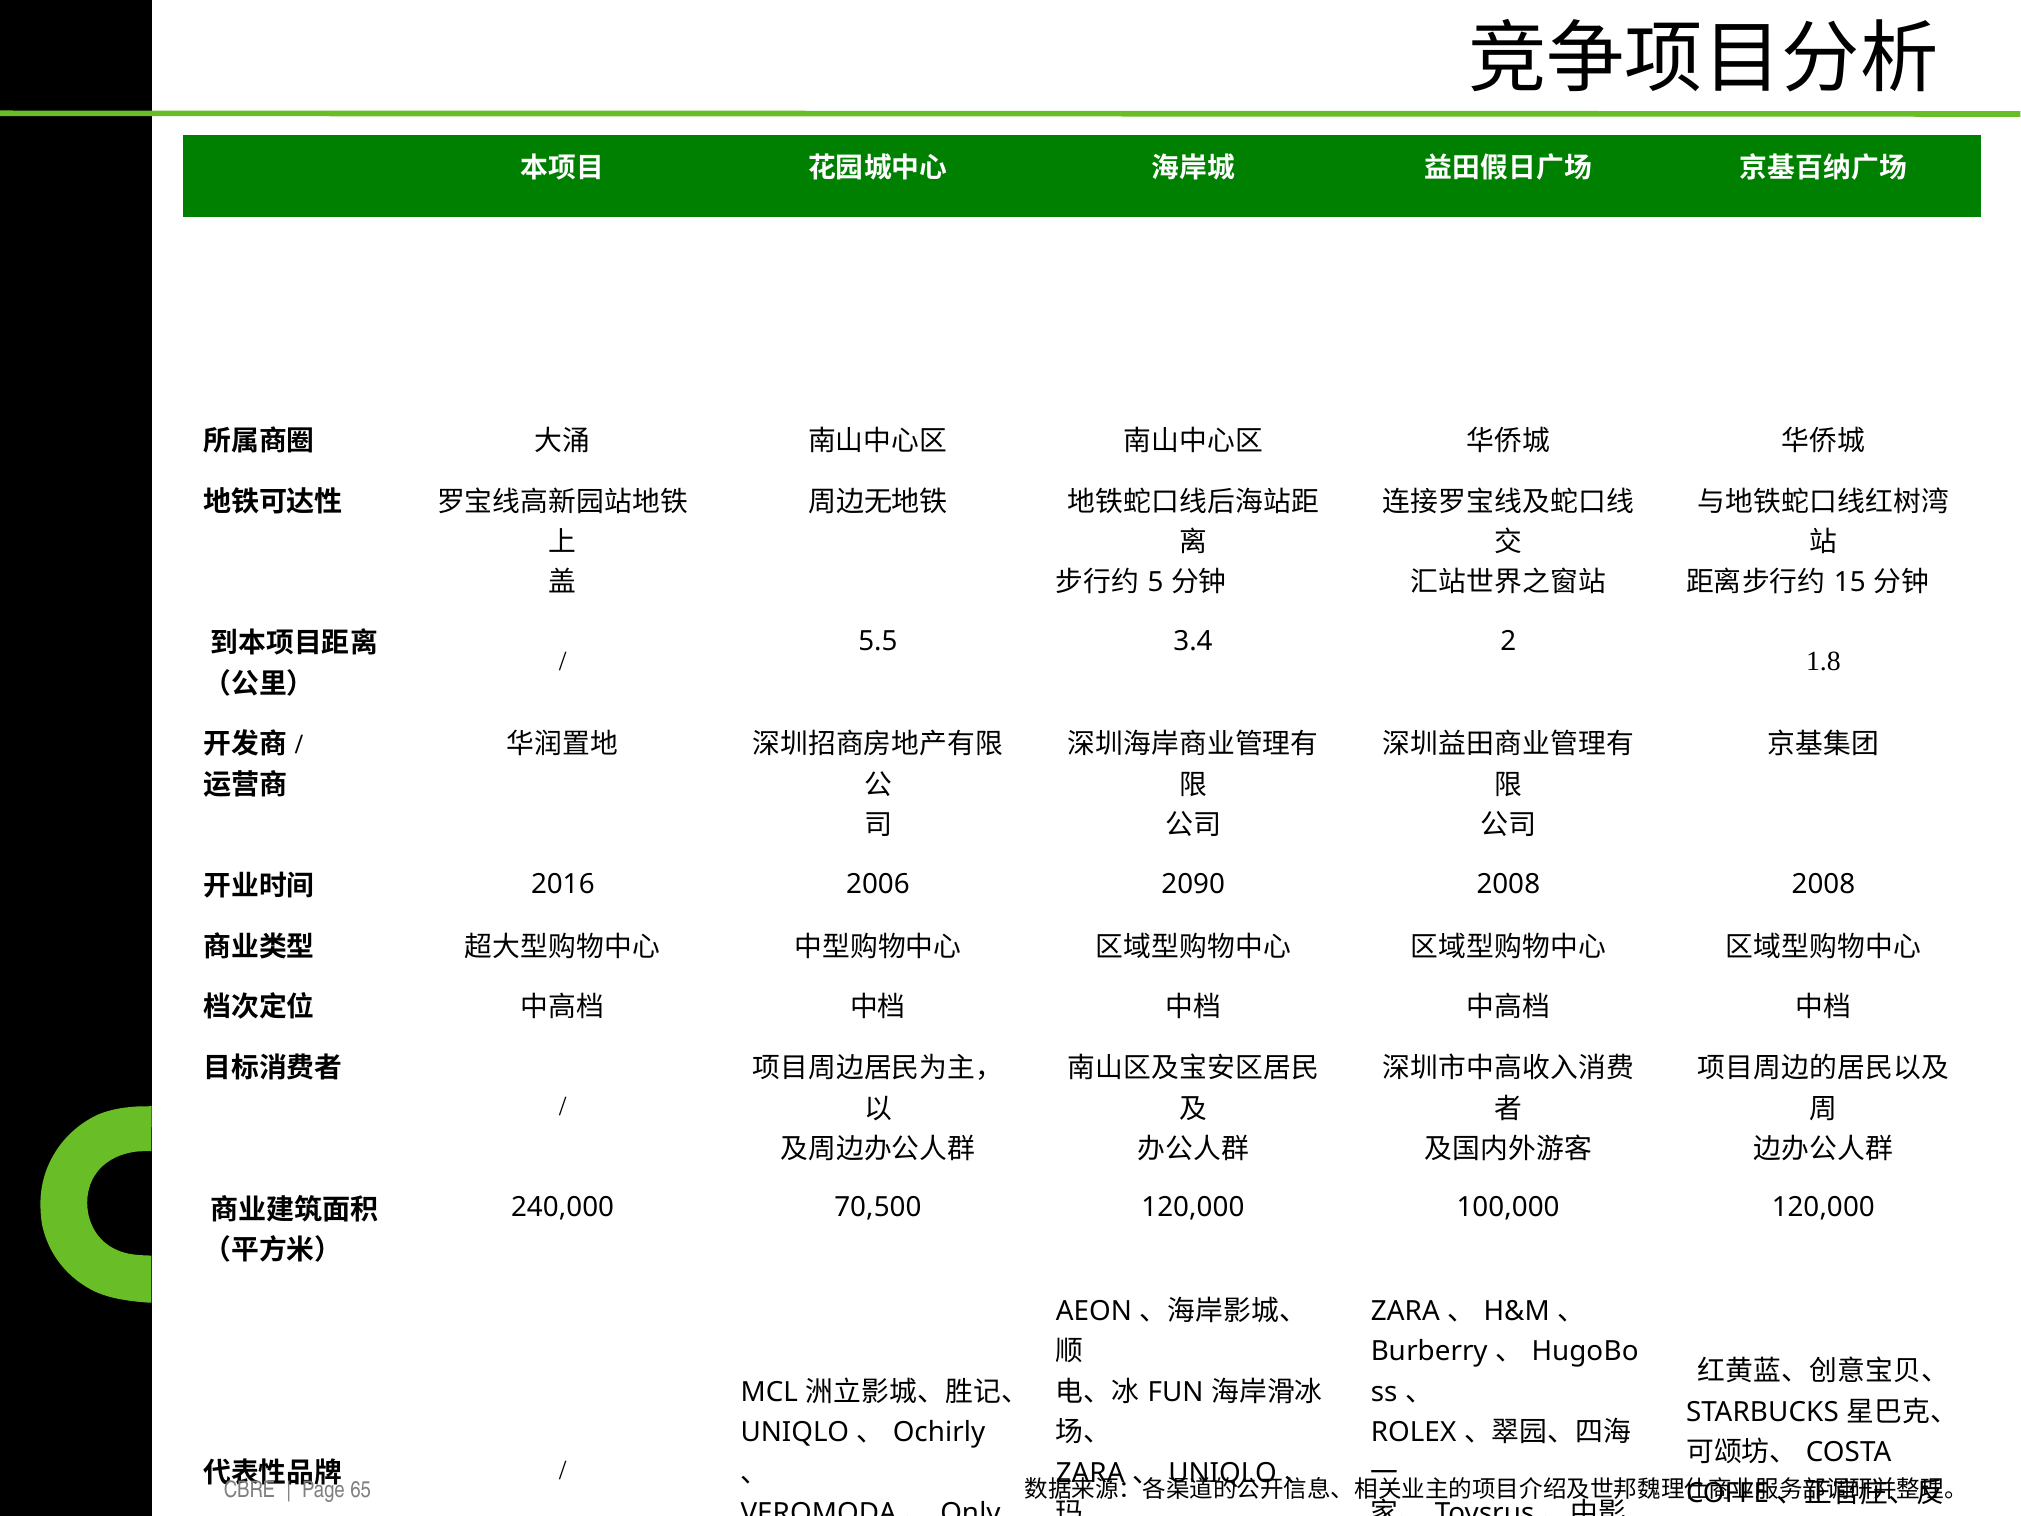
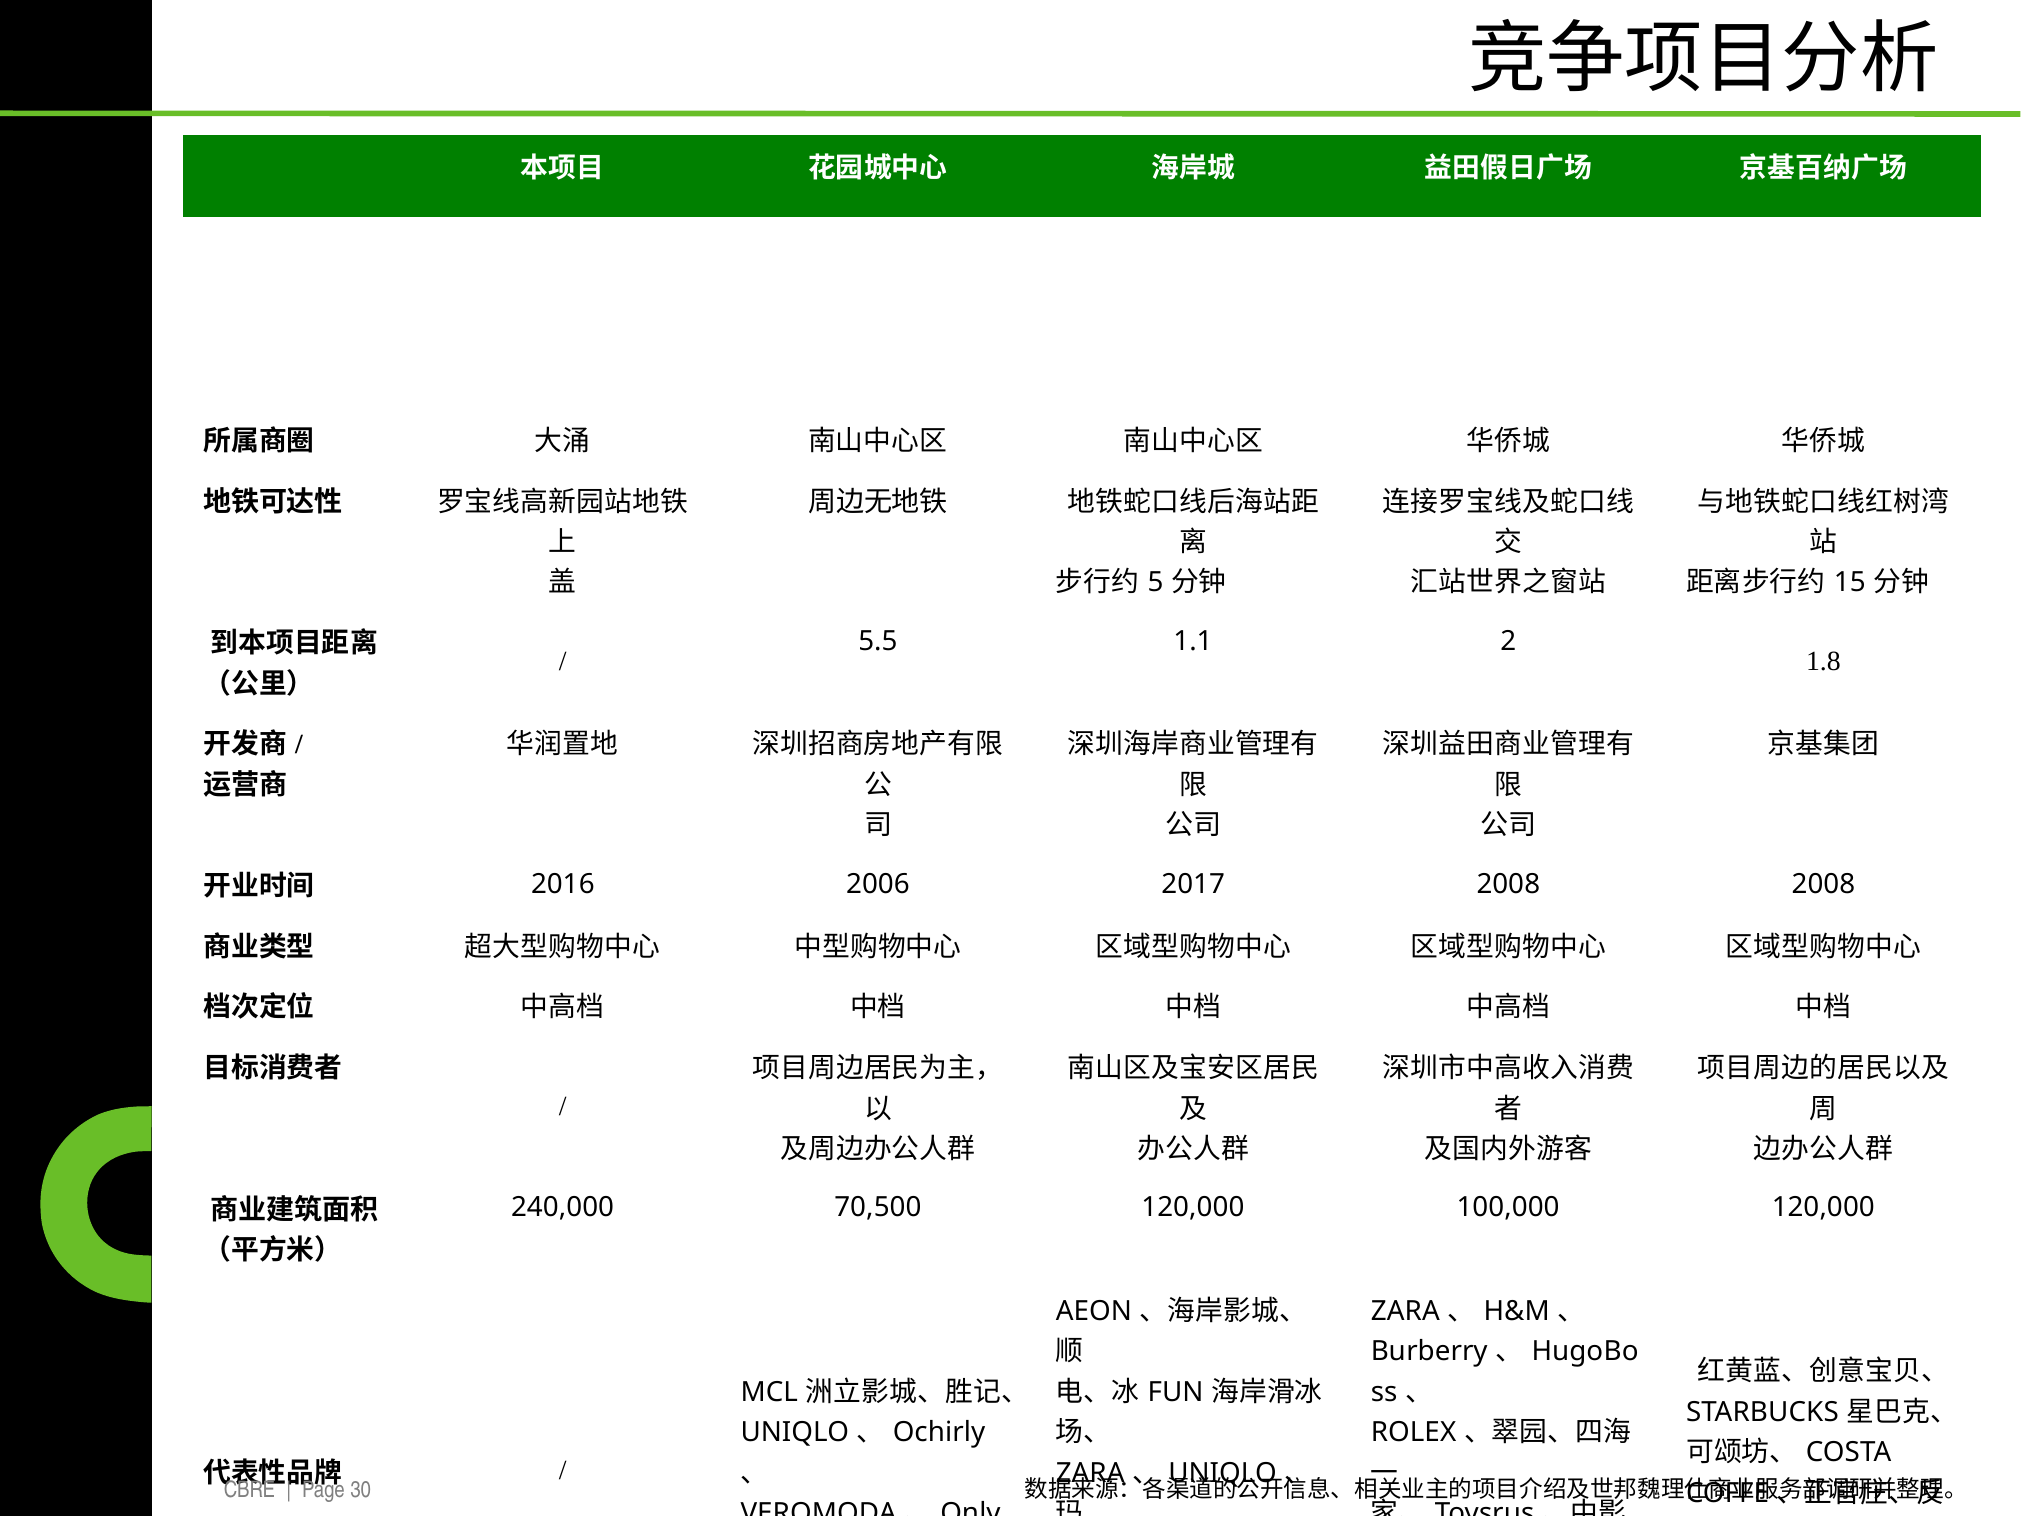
3.4: 3.4 -> 1.1
2090: 2090 -> 2017
65: 65 -> 30
